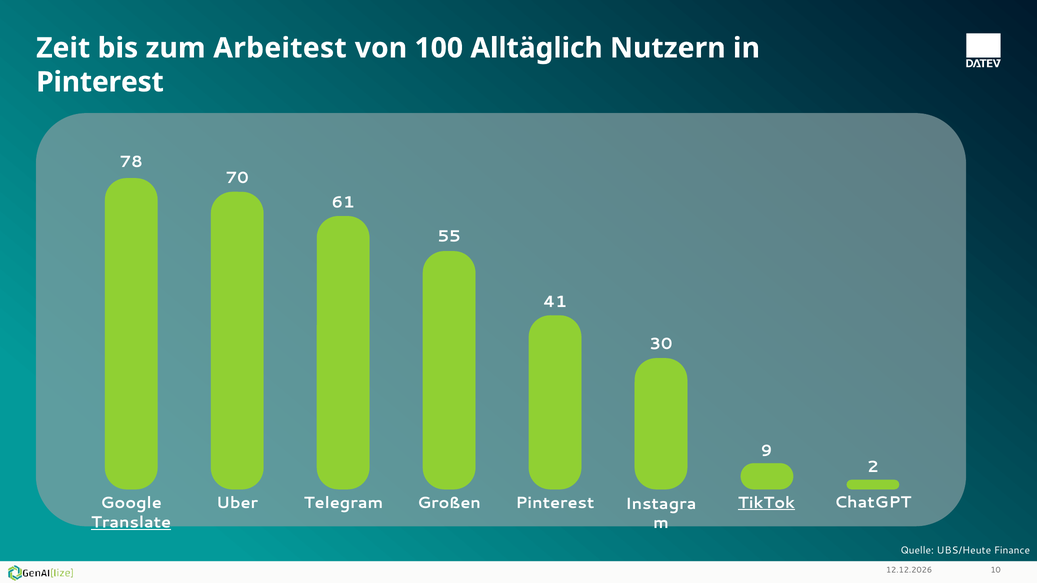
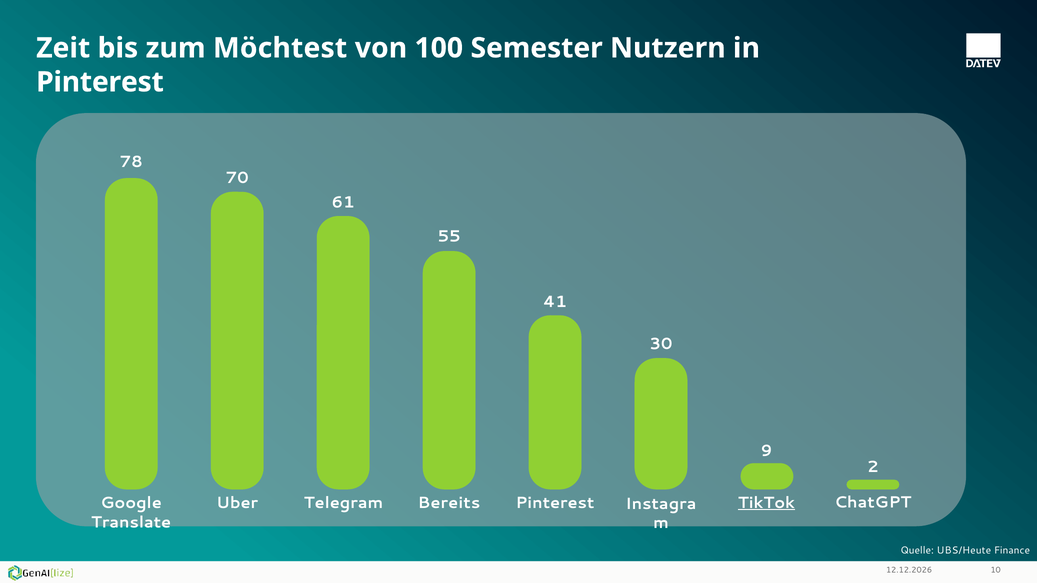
Arbeitest: Arbeitest -> Möchtest
Alltäglich: Alltäglich -> Semester
Großen: Großen -> Bereits
Translate underline: present -> none
